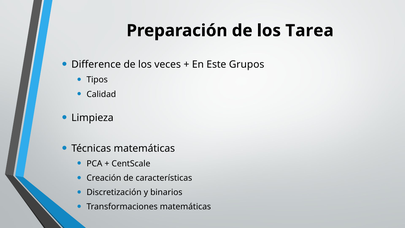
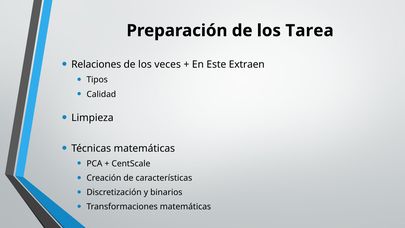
Difference: Difference -> Relaciones
Grupos: Grupos -> Extraen
